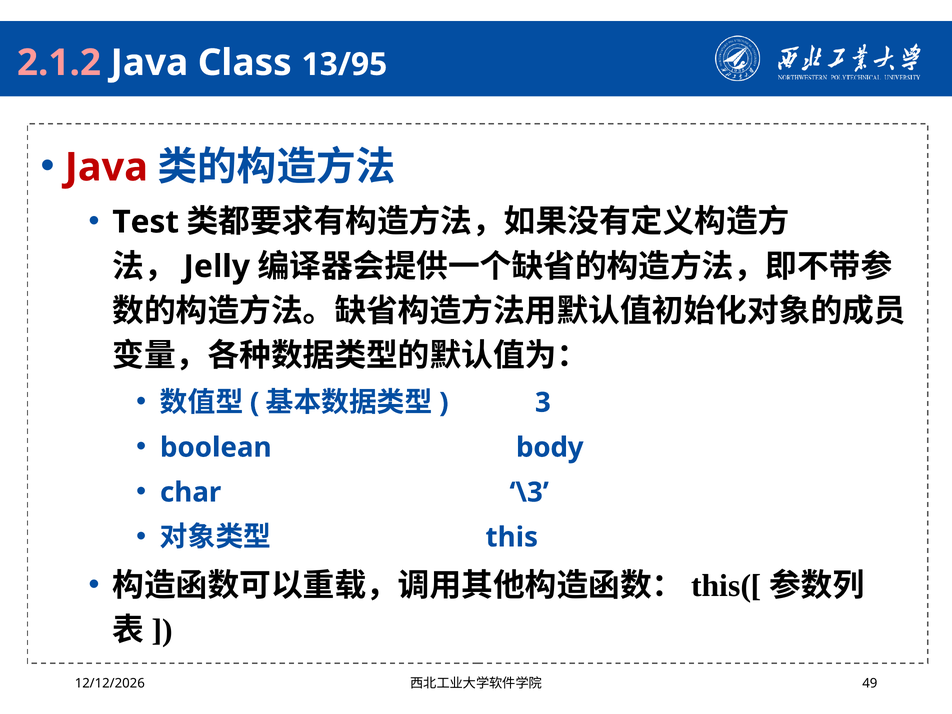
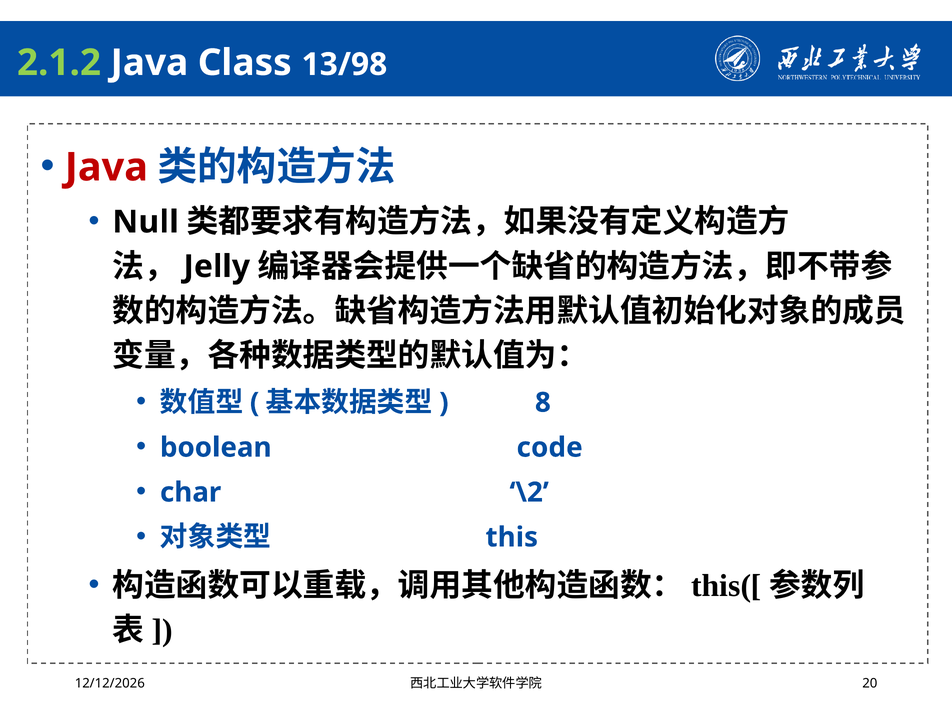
2.1.2 colour: pink -> light green
13/95: 13/95 -> 13/98
Test: Test -> Null
3: 3 -> 8
body: body -> code
\3: \3 -> \2
49: 49 -> 20
